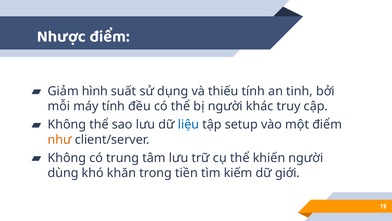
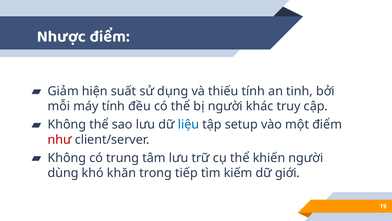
hình: hình -> hiện
như colour: orange -> red
tiền: tiền -> tiếp
